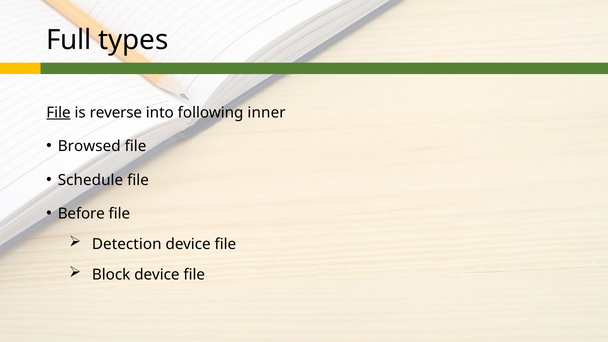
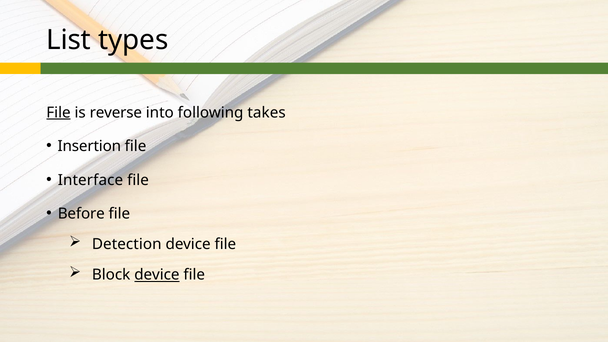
Full: Full -> List
inner: inner -> takes
Browsed: Browsed -> Insertion
Schedule: Schedule -> Interface
device at (157, 275) underline: none -> present
